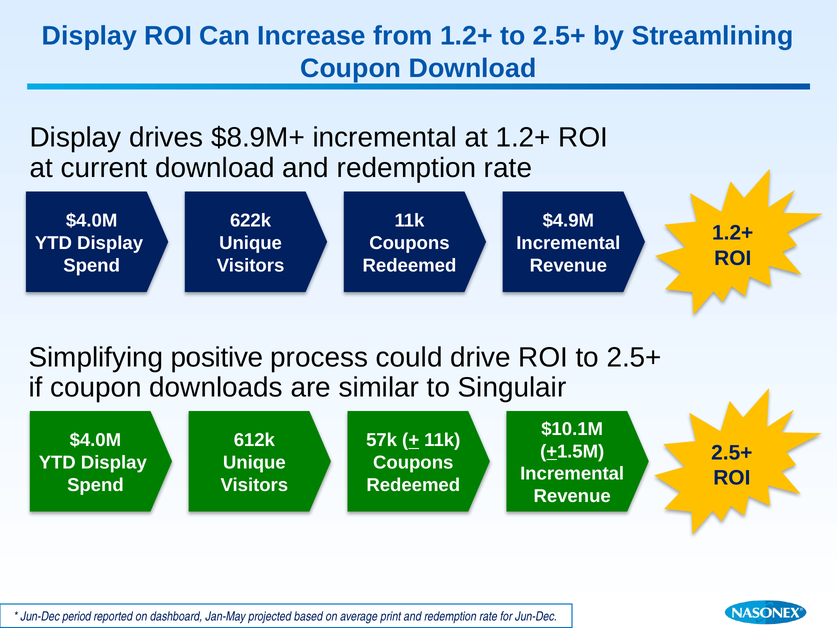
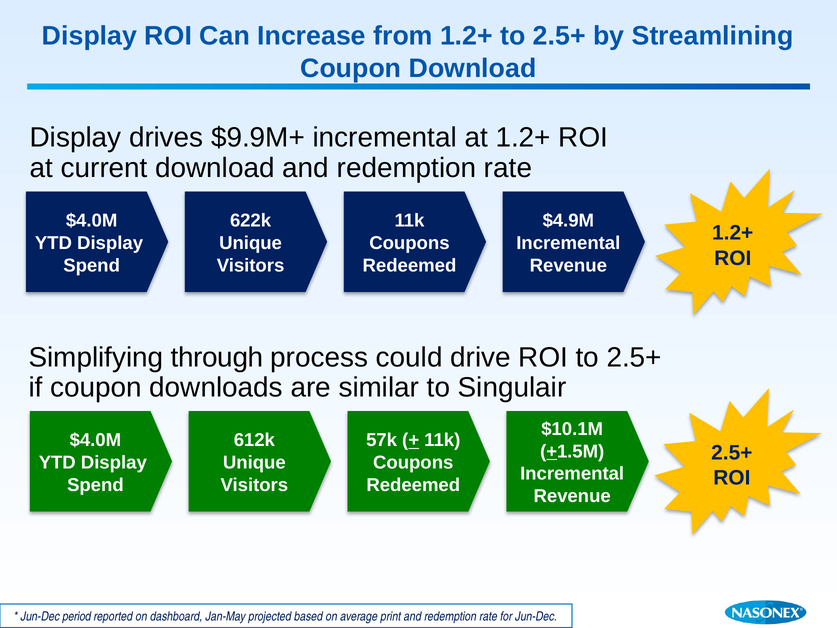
$8.9M+: $8.9M+ -> $9.9M+
positive: positive -> through
